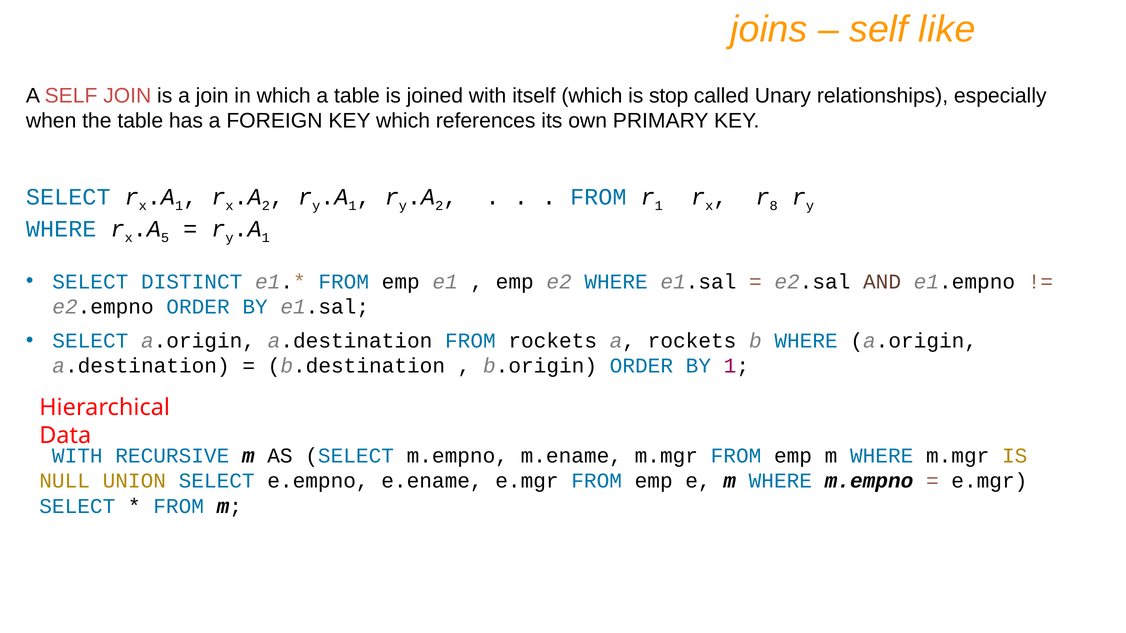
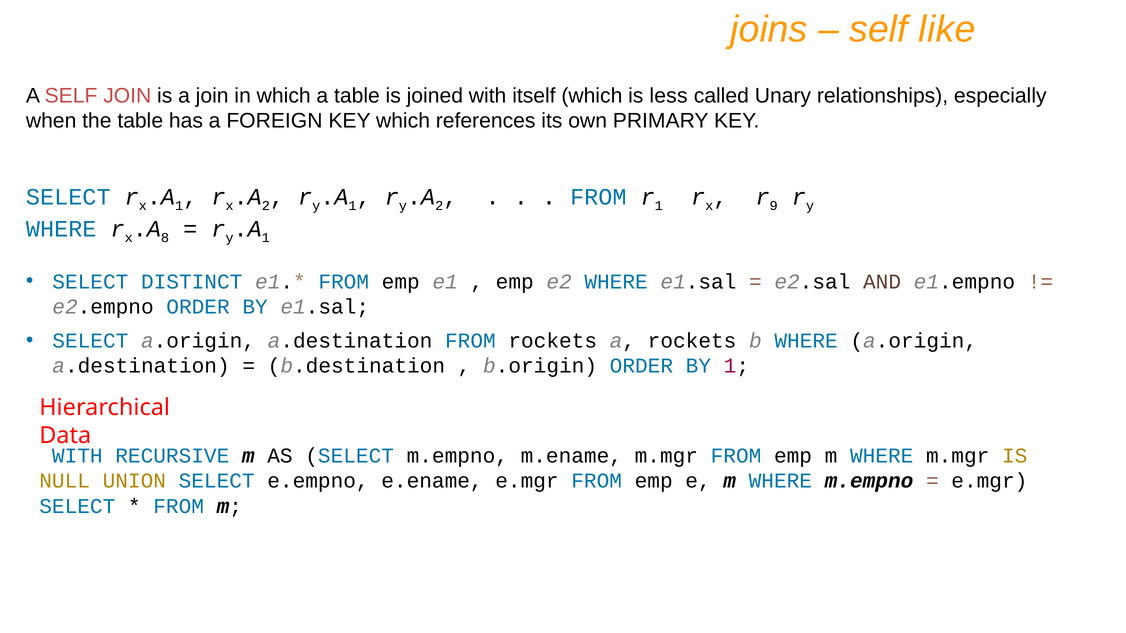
stop: stop -> less
8: 8 -> 9
5: 5 -> 8
